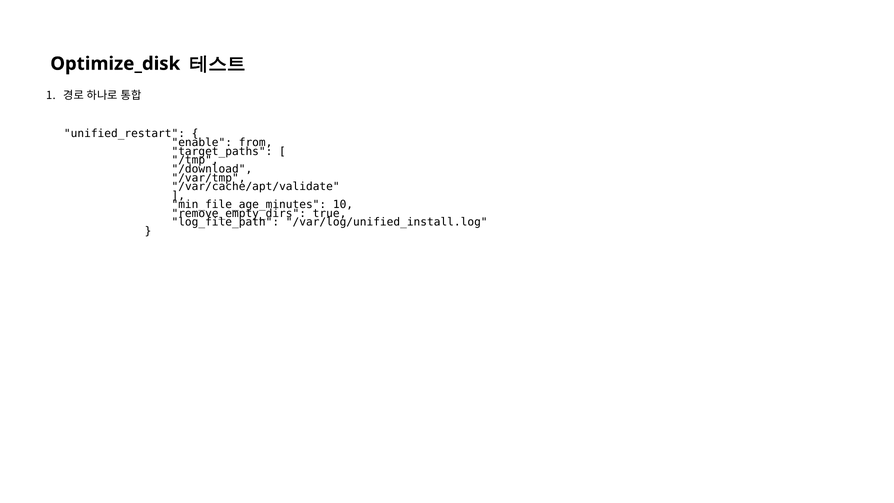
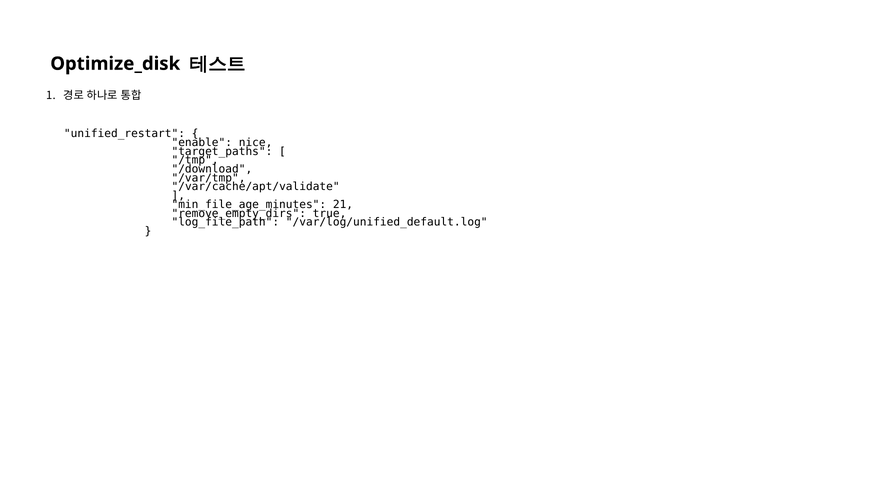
from: from -> nice
10: 10 -> 21
/var/log/unified_install.log: /var/log/unified_install.log -> /var/log/unified_default.log
